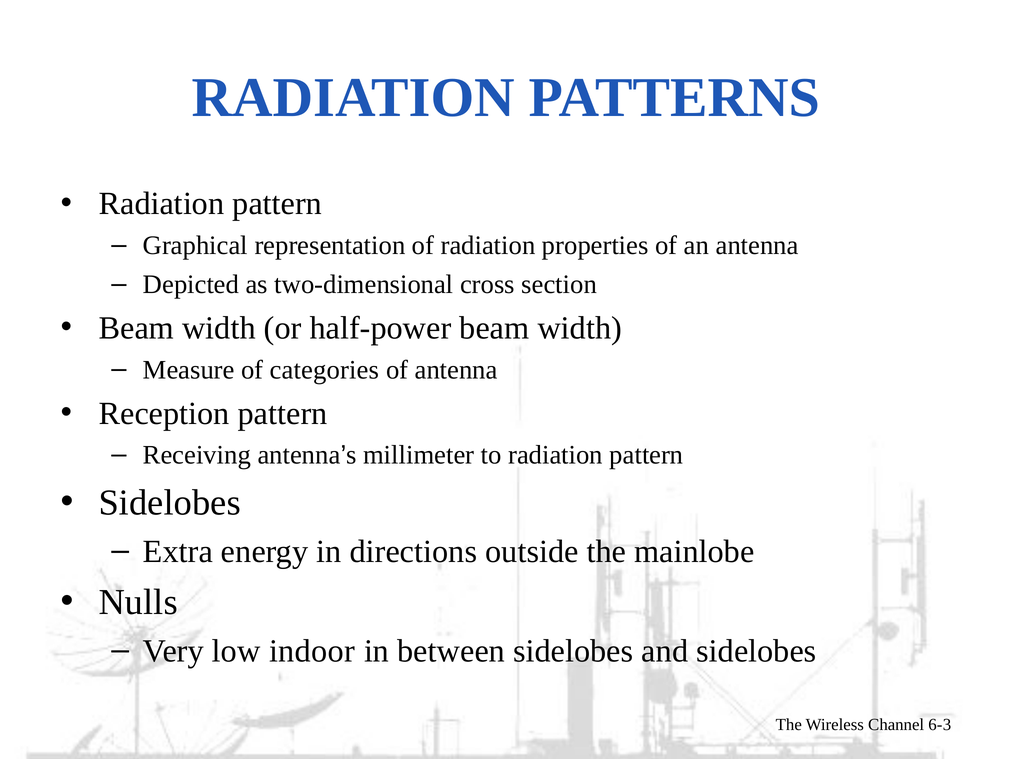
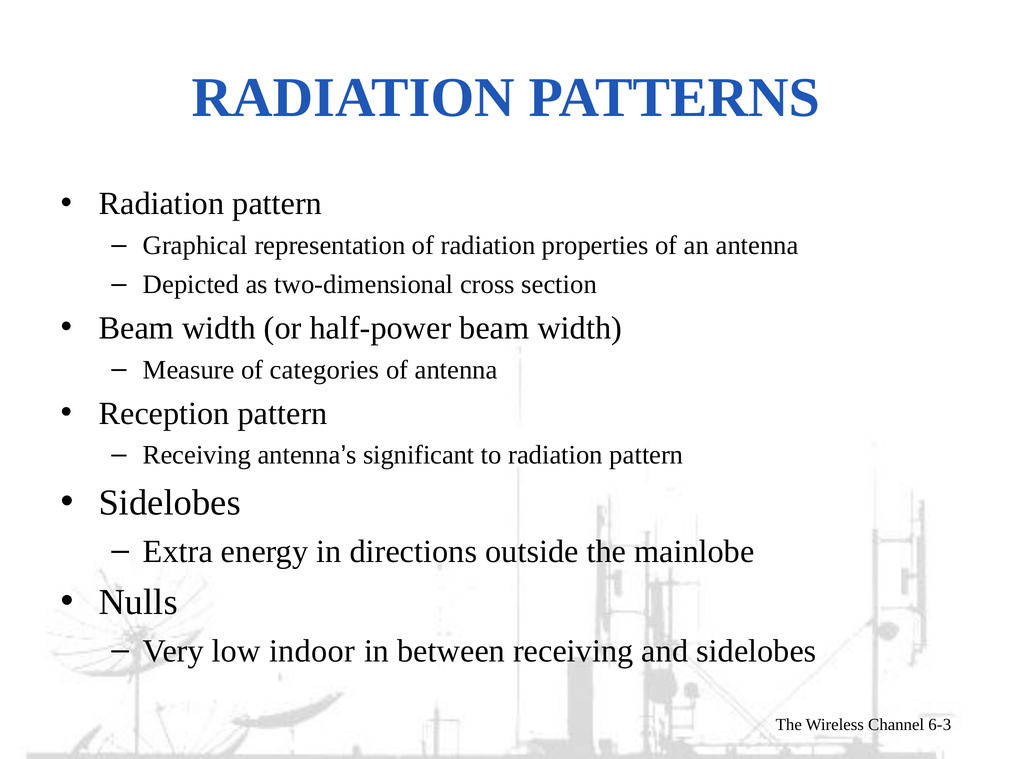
millimeter: millimeter -> significant
between sidelobes: sidelobes -> receiving
